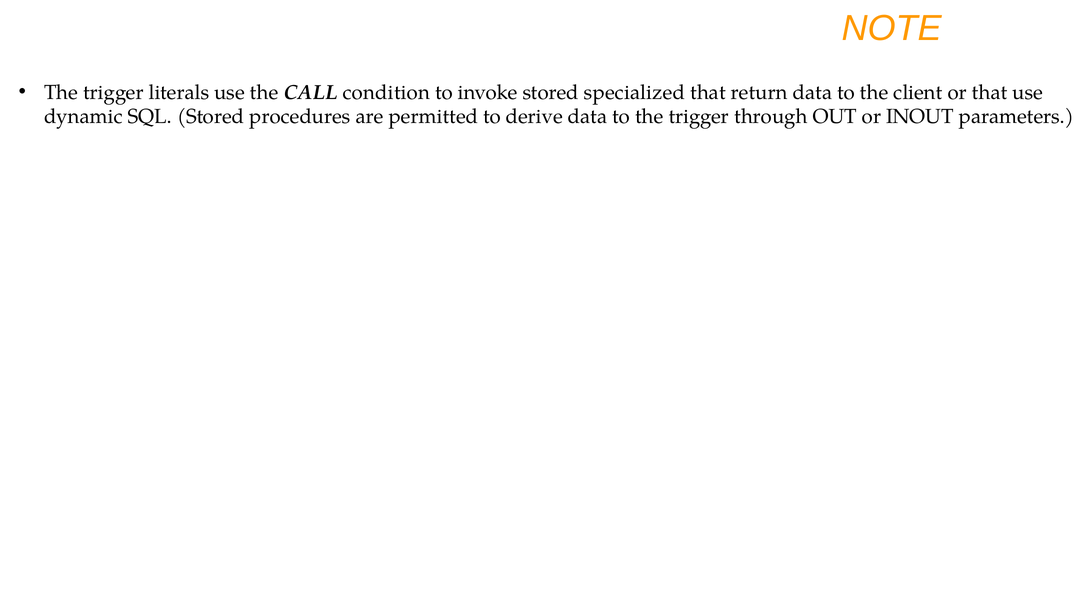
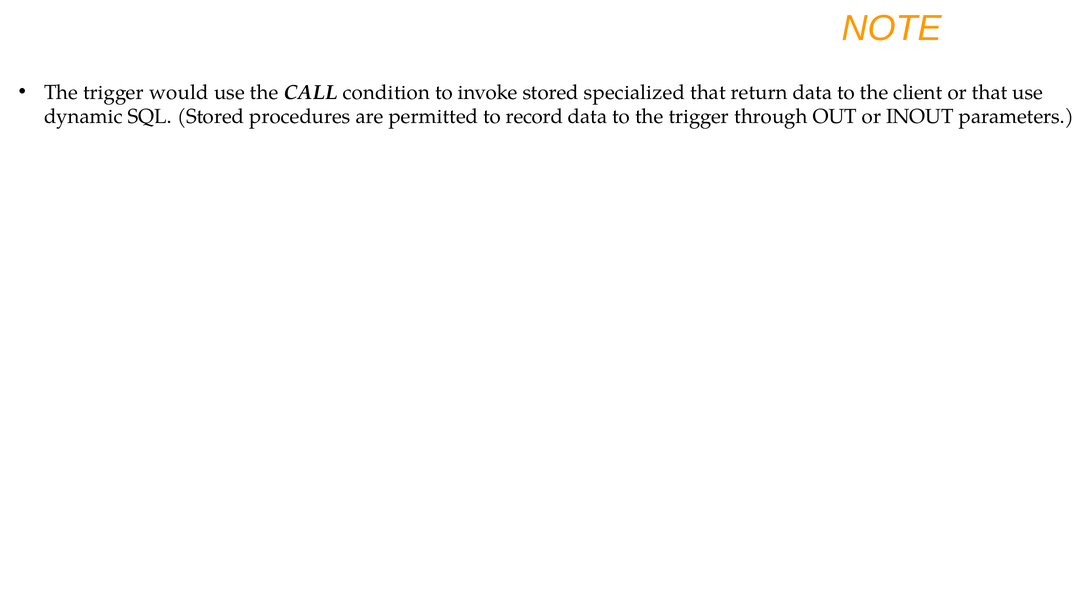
literals: literals -> would
derive: derive -> record
